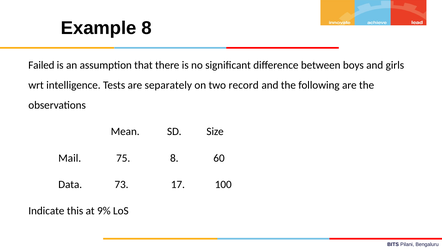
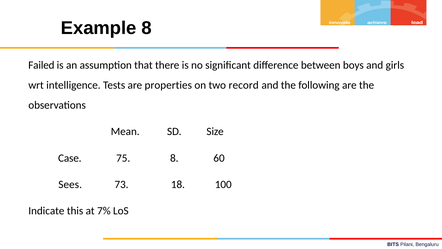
separately: separately -> properties
Mail: Mail -> Case
Data: Data -> Sees
17: 17 -> 18
9%: 9% -> 7%
